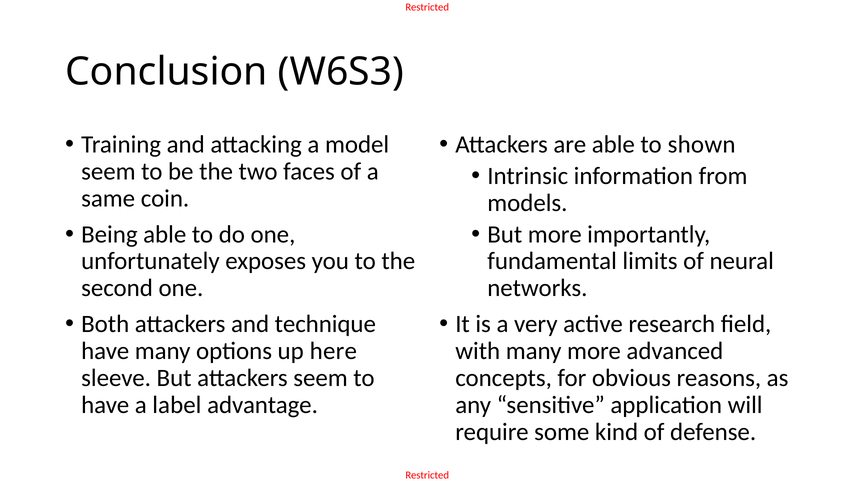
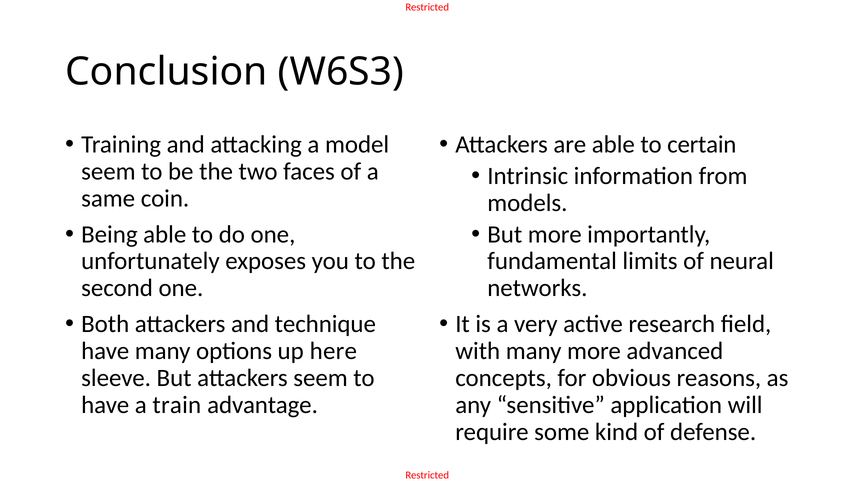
shown: shown -> certain
label: label -> train
